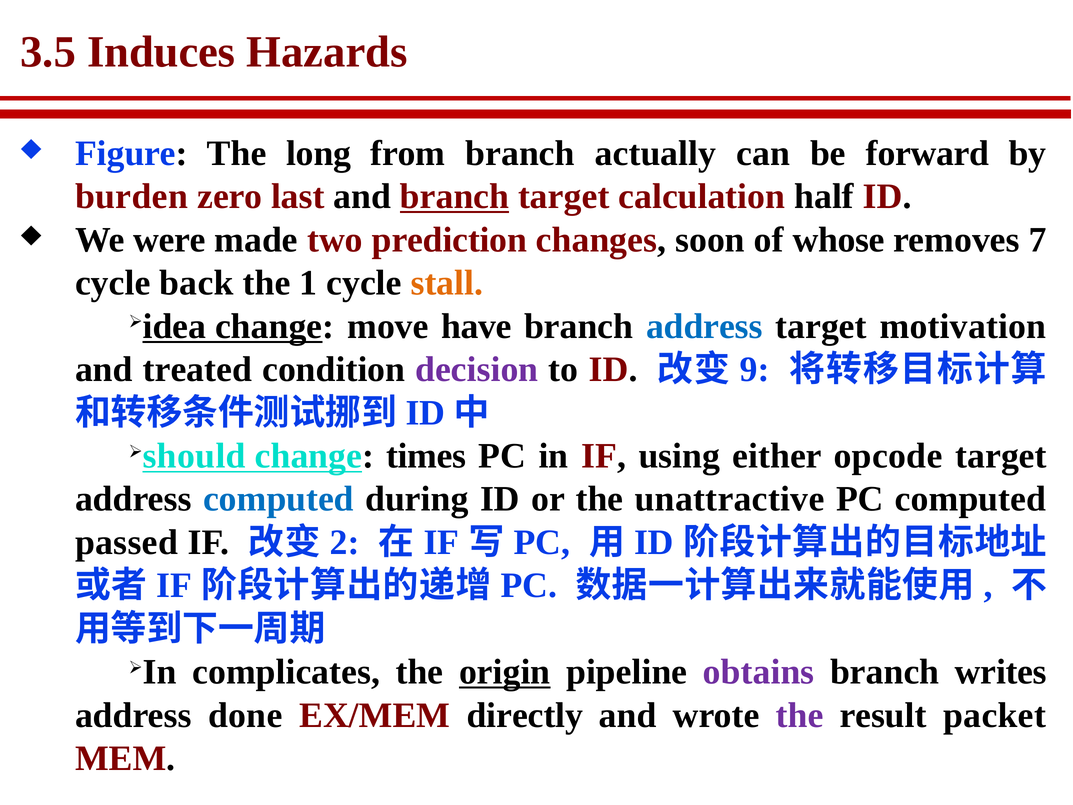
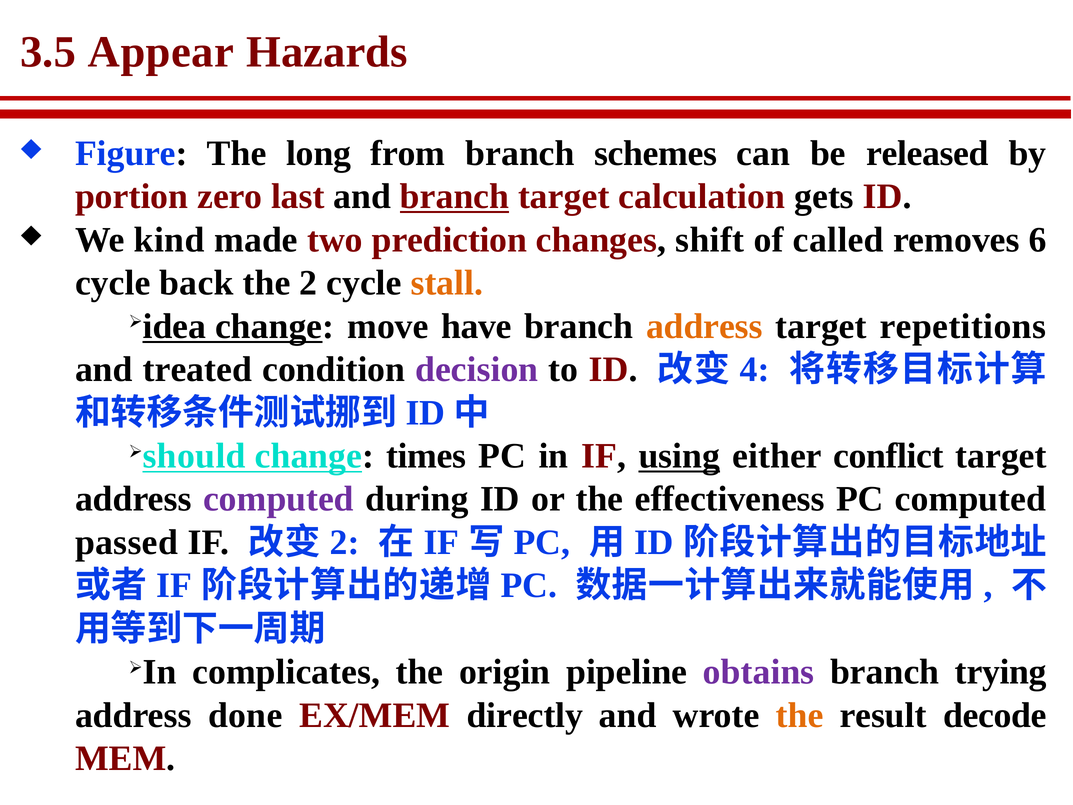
Induces: Induces -> Appear
actually: actually -> schemes
forward: forward -> released
burden: burden -> portion
half: half -> gets
were: were -> kind
soon: soon -> shift
whose: whose -> called
7: 7 -> 6
the 1: 1 -> 2
address at (704, 326) colour: blue -> orange
motivation: motivation -> repetitions
9: 9 -> 4
using underline: none -> present
opcode: opcode -> conflict
computed at (278, 499) colour: blue -> purple
unattractive: unattractive -> effectiveness
origin underline: present -> none
writes: writes -> trying
the at (800, 715) colour: purple -> orange
packet: packet -> decode
